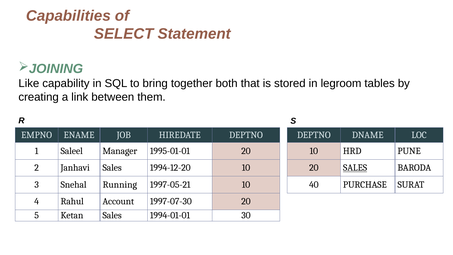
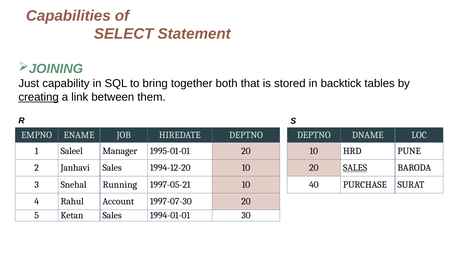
Like: Like -> Just
legroom: legroom -> backtick
creating underline: none -> present
